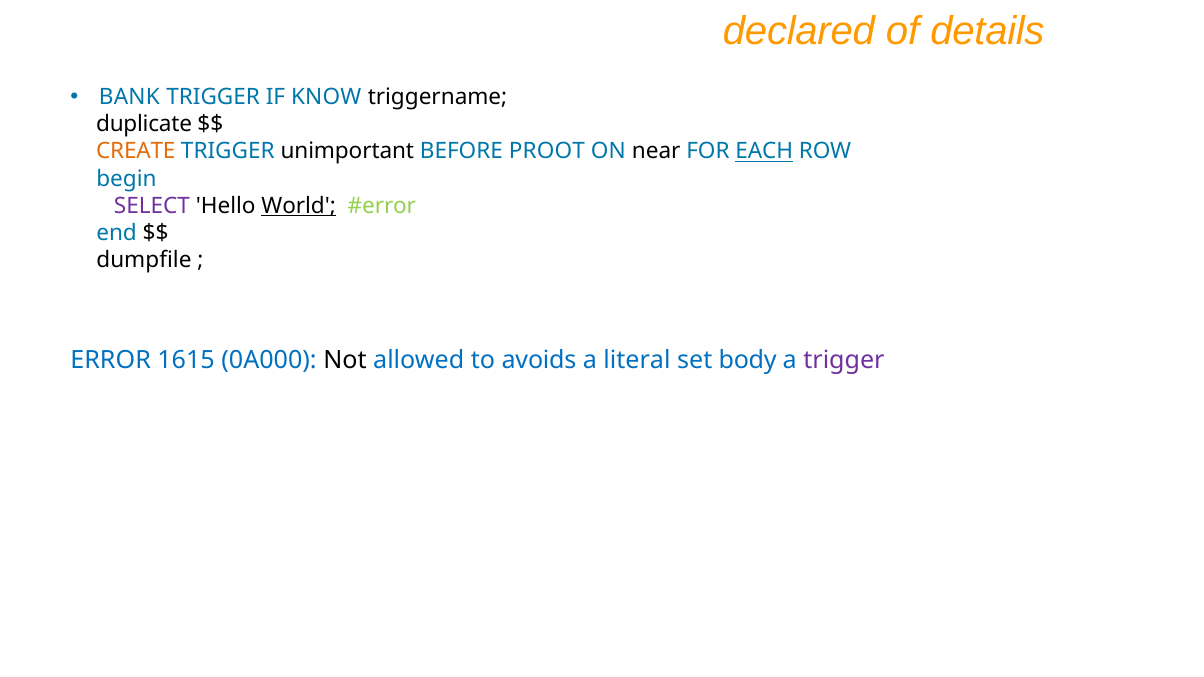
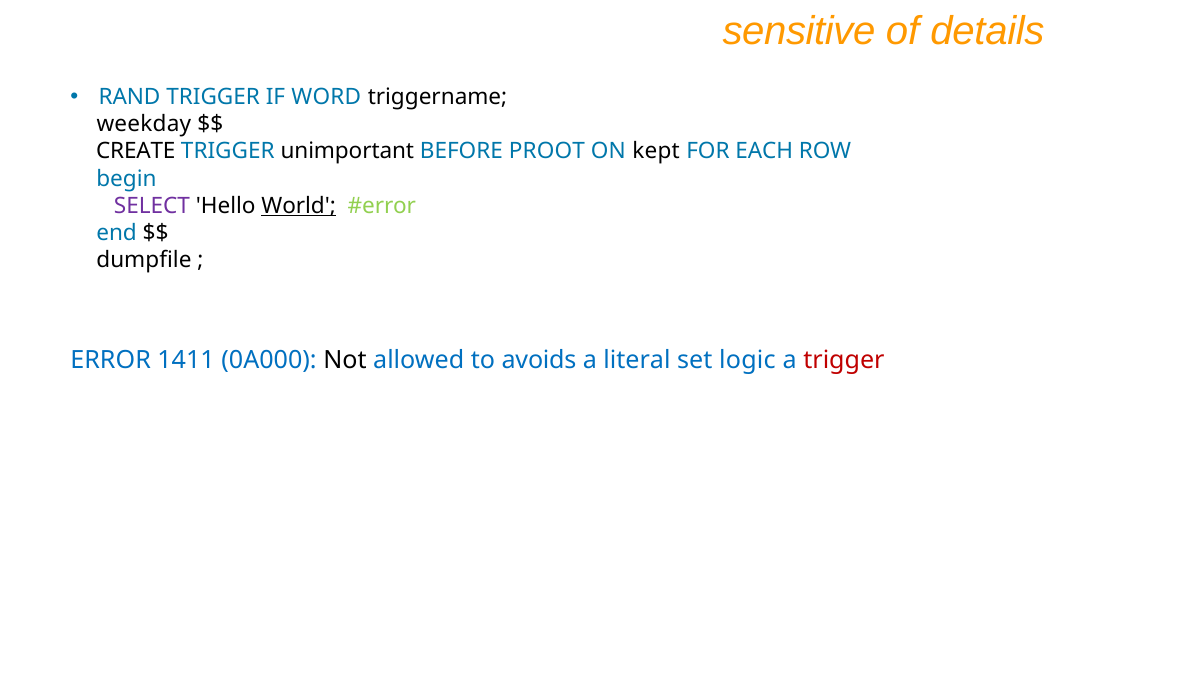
declared: declared -> sensitive
BANK: BANK -> RAND
KNOW: KNOW -> WORD
duplicate: duplicate -> weekday
CREATE colour: orange -> black
near: near -> kept
EACH underline: present -> none
1615: 1615 -> 1411
body: body -> logic
trigger at (844, 360) colour: purple -> red
